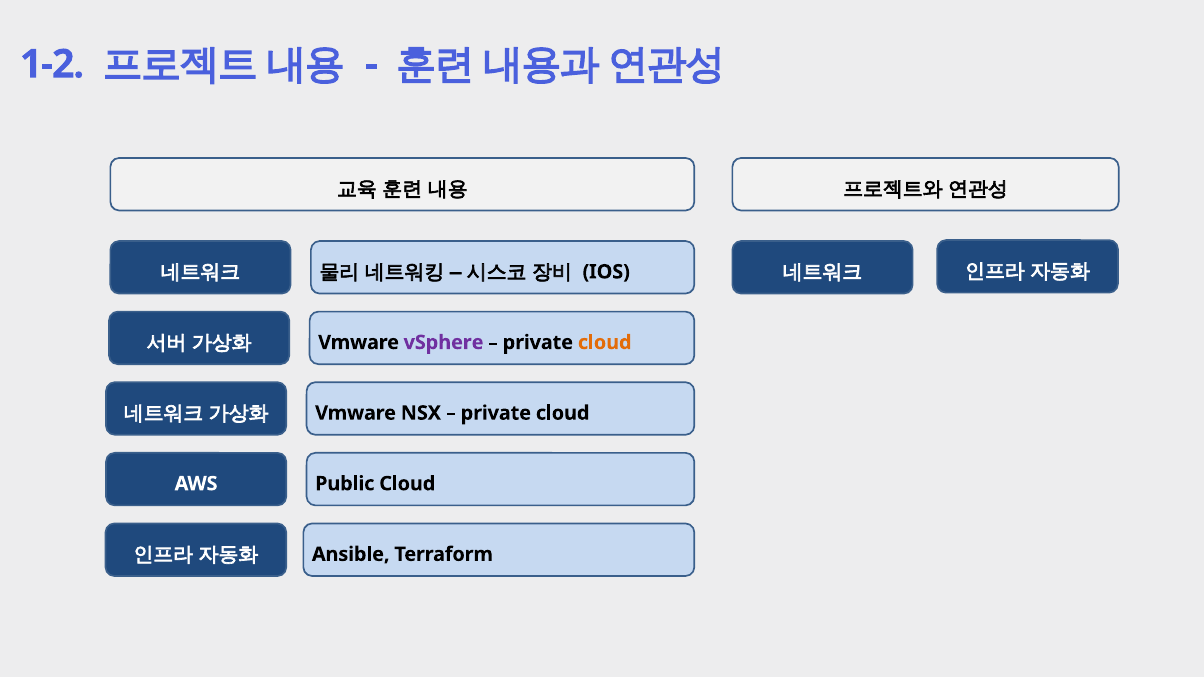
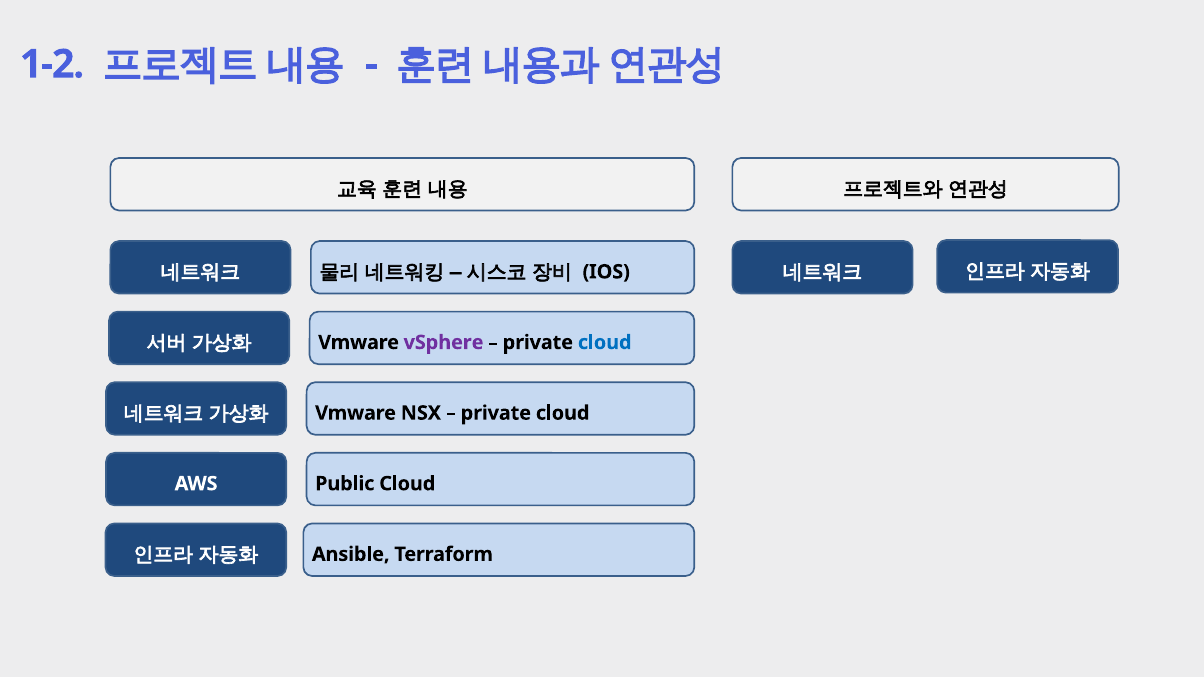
cloud at (605, 343) colour: orange -> blue
